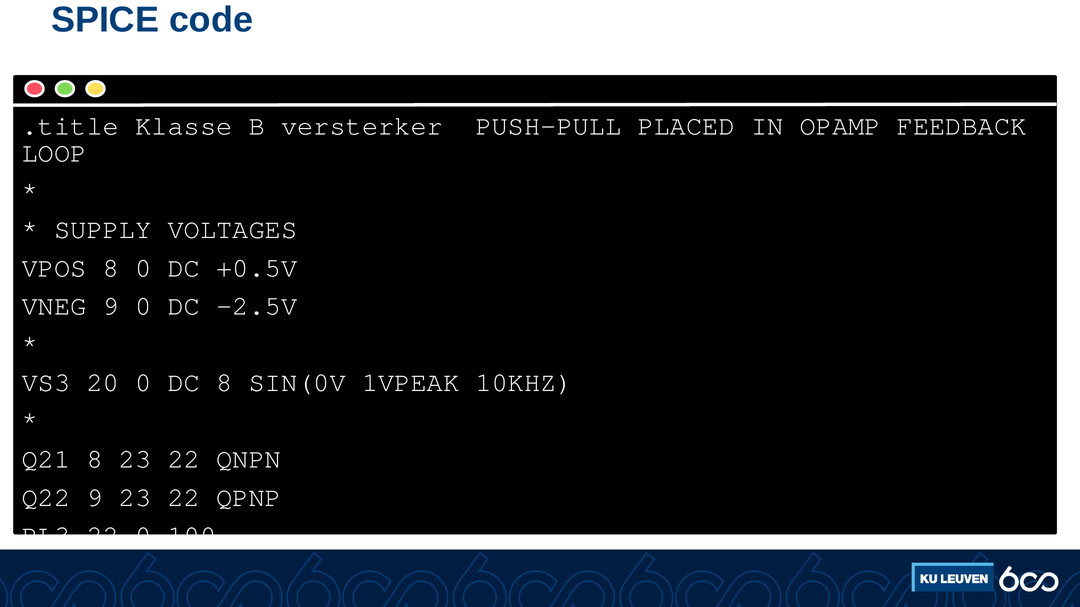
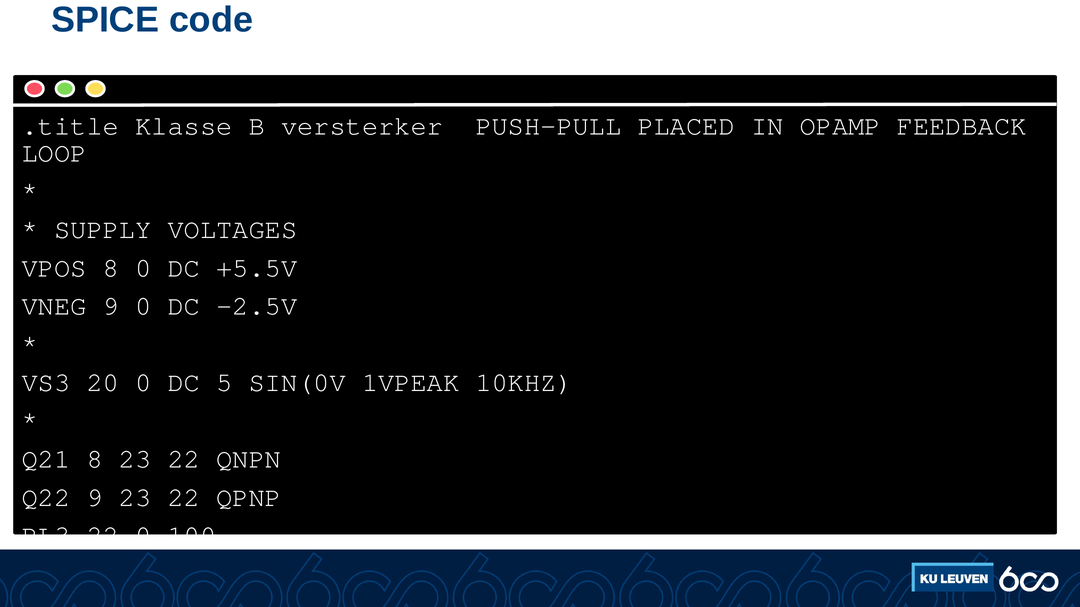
+0.5V: +0.5V -> +5.5V
DC 8: 8 -> 5
